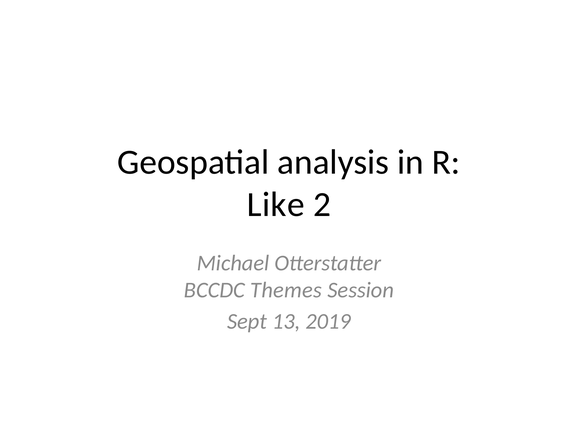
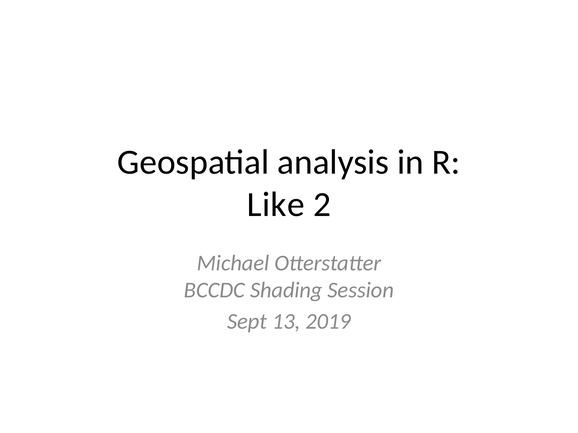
Themes: Themes -> Shading
